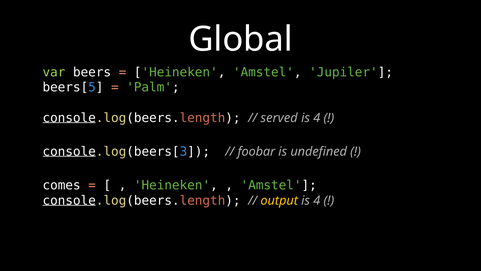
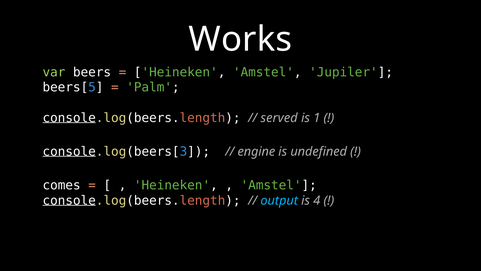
Global: Global -> Works
4 at (317, 118): 4 -> 1
foobar: foobar -> engine
output colour: yellow -> light blue
